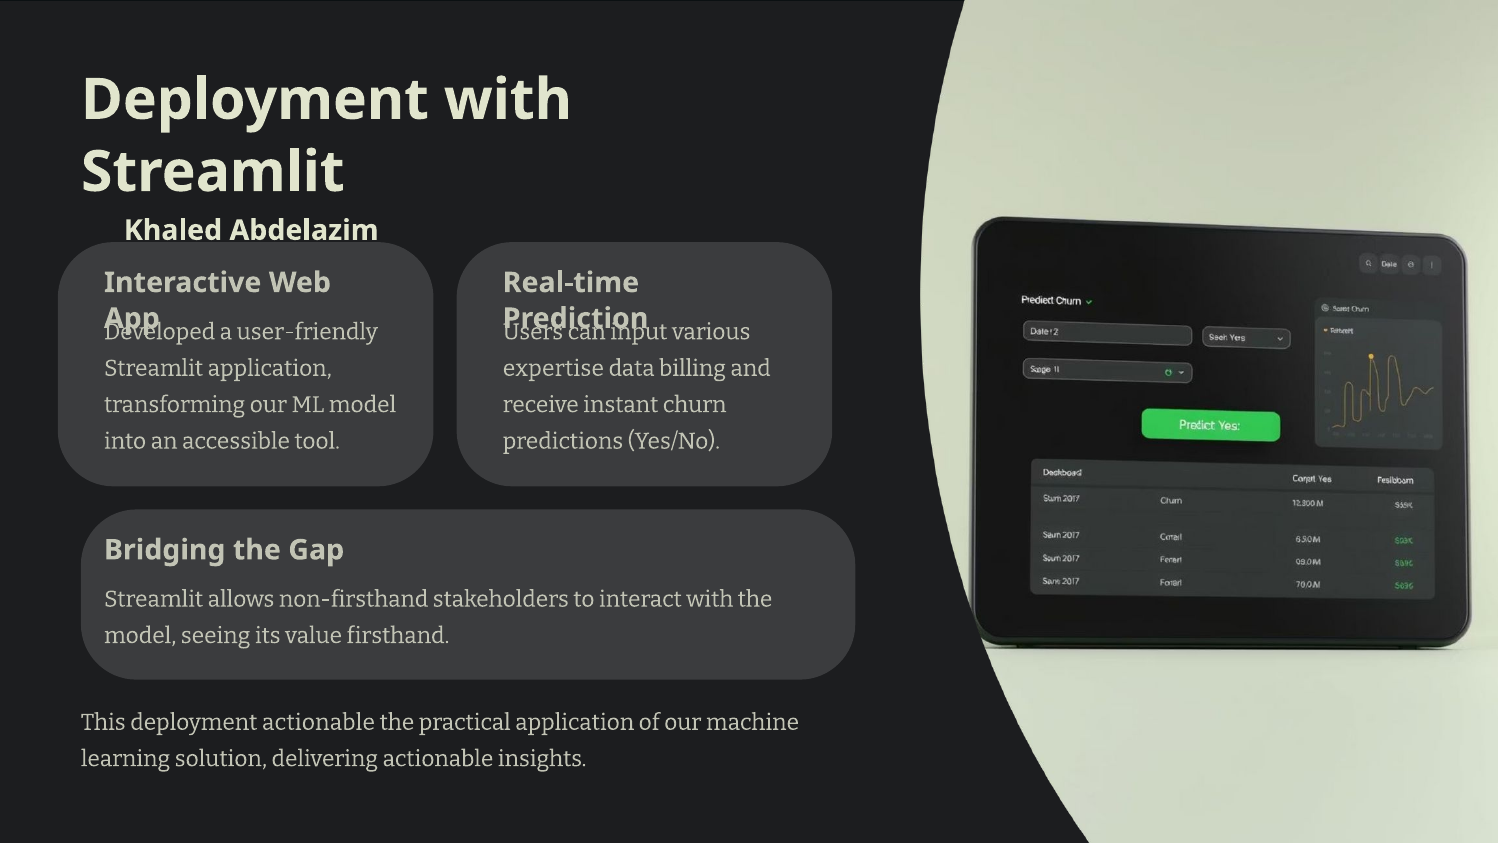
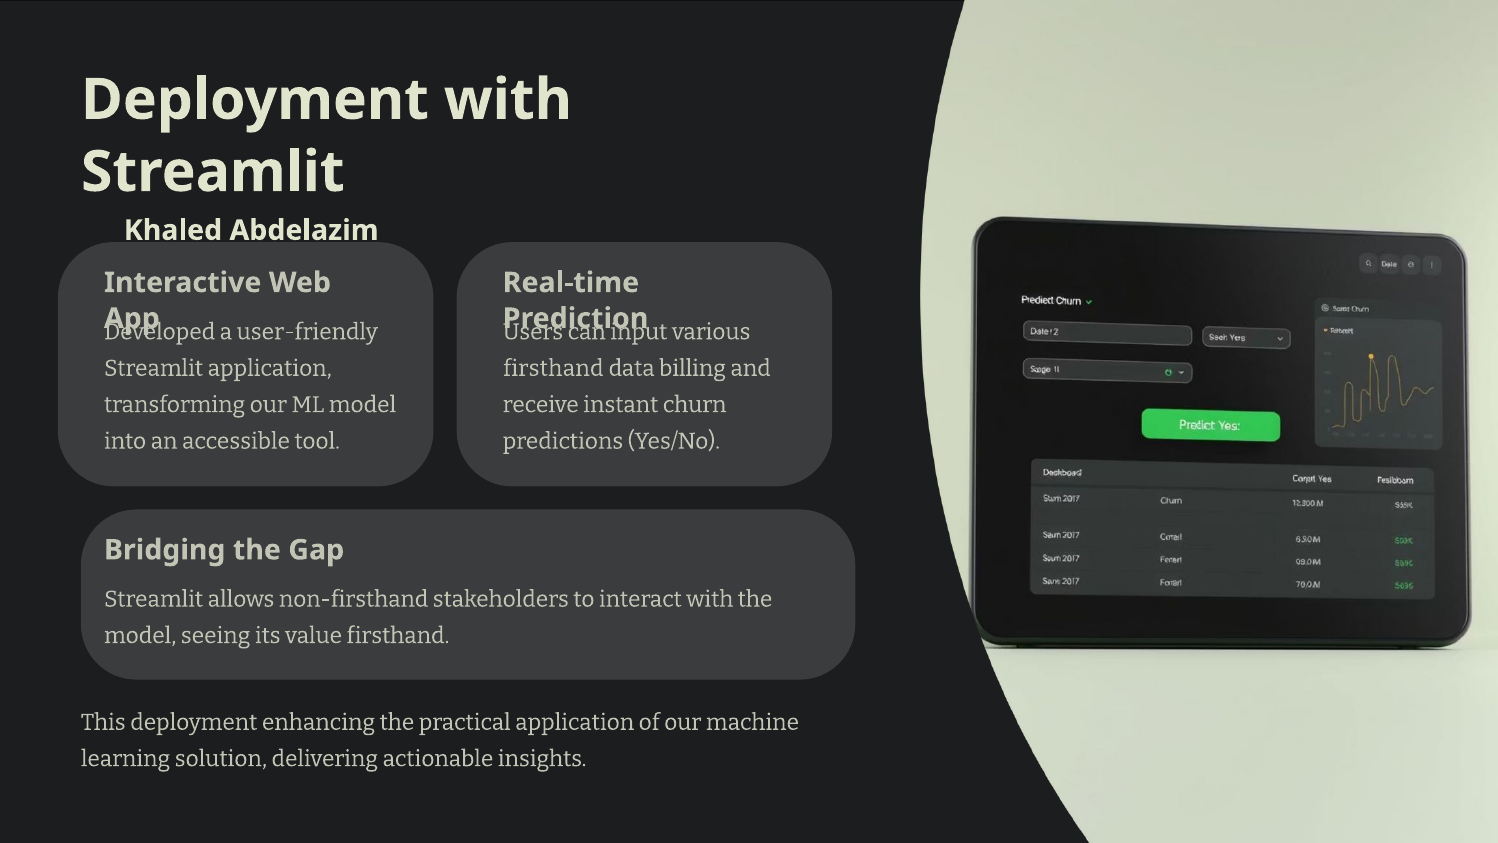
expertise at (553, 368): expertise -> firsthand
deployment actionable: actionable -> enhancing
